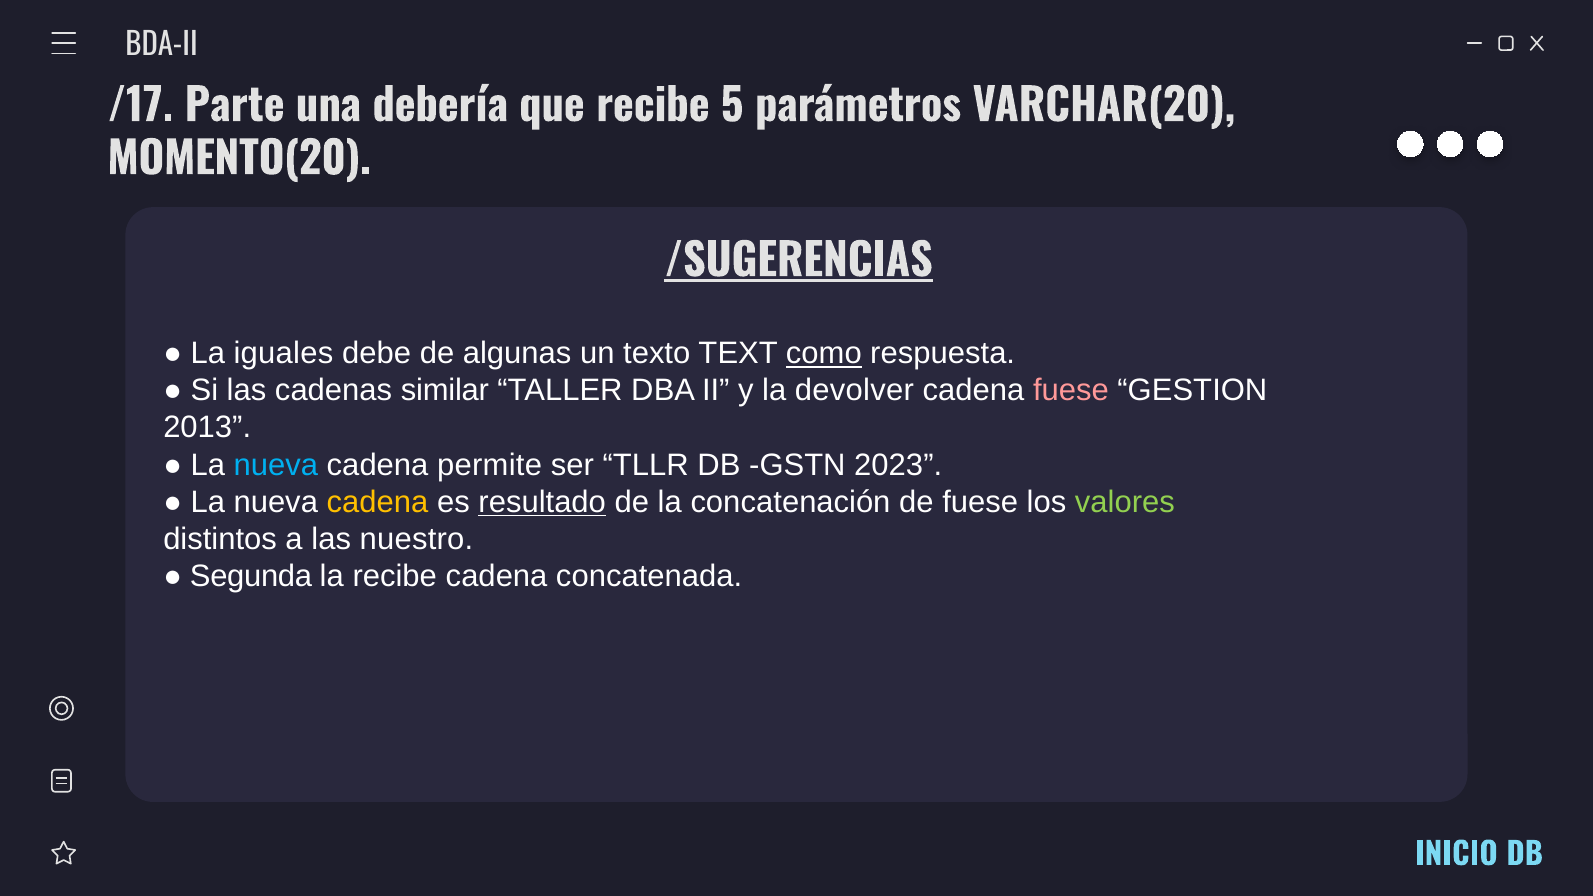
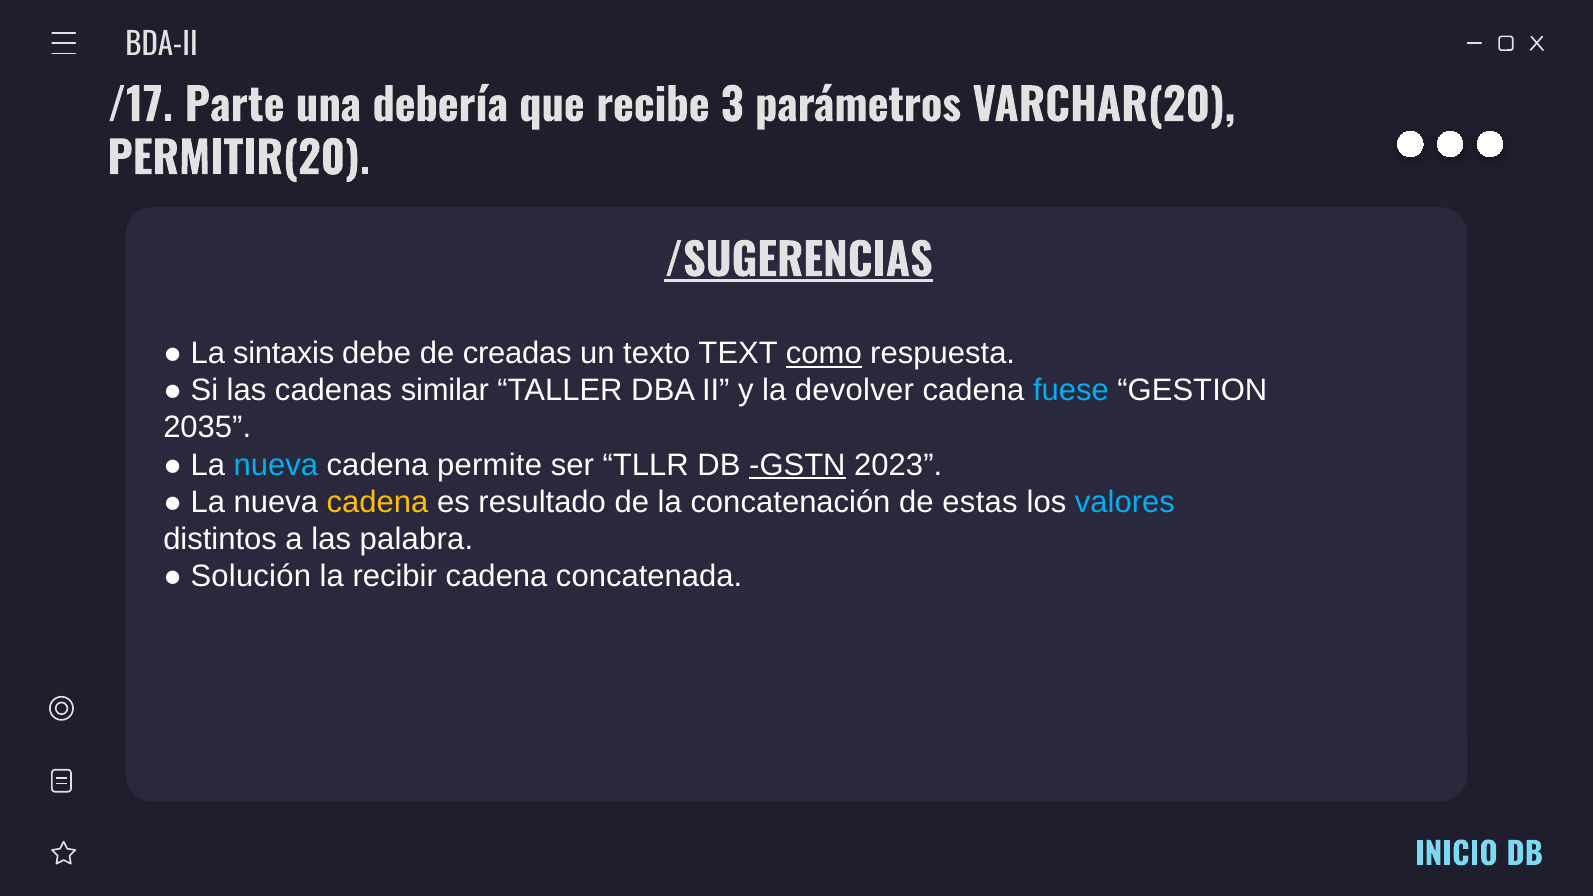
5: 5 -> 3
MOMENTO(20: MOMENTO(20 -> PERMITIR(20
iguales: iguales -> sintaxis
algunas: algunas -> creadas
fuese at (1071, 391) colour: pink -> light blue
2013: 2013 -> 2035
GSTN underline: none -> present
resultado underline: present -> none
de fuese: fuese -> estas
valores colour: light green -> light blue
nuestro: nuestro -> palabra
Segunda: Segunda -> Solución
la recibe: recibe -> recibir
